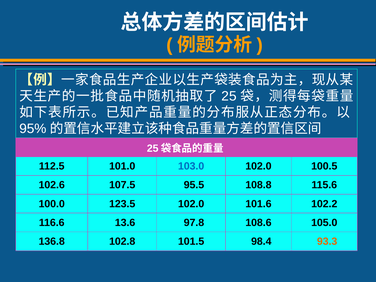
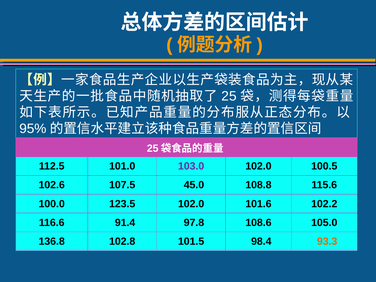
103.0 colour: blue -> purple
95.5: 95.5 -> 45.0
13.6: 13.6 -> 91.4
